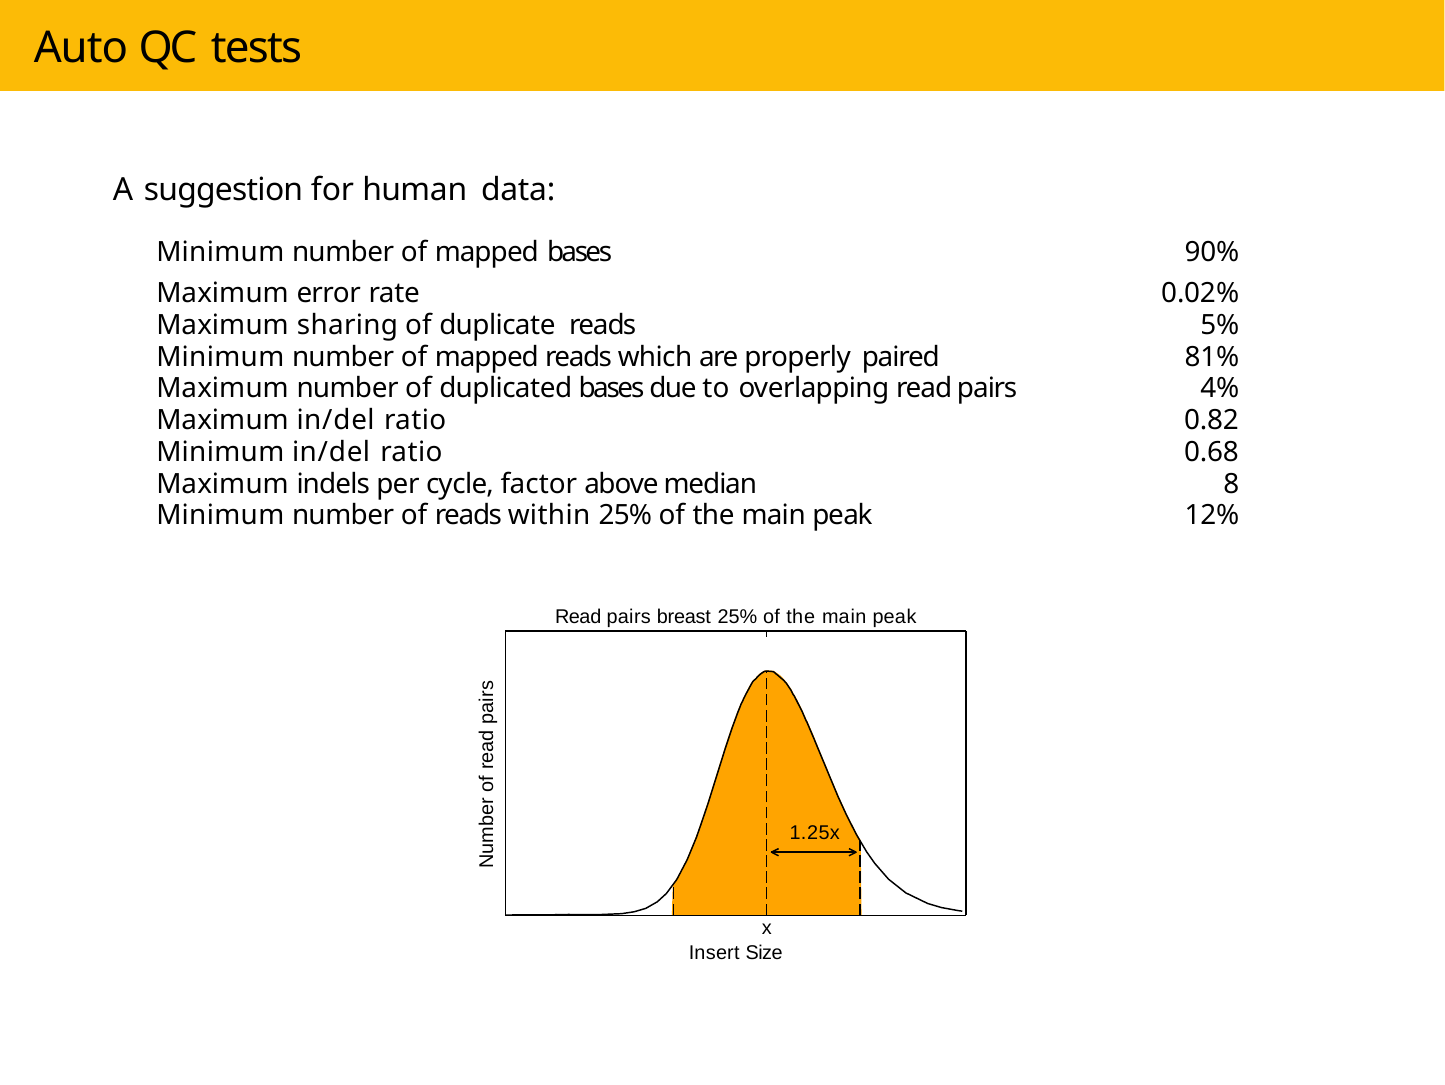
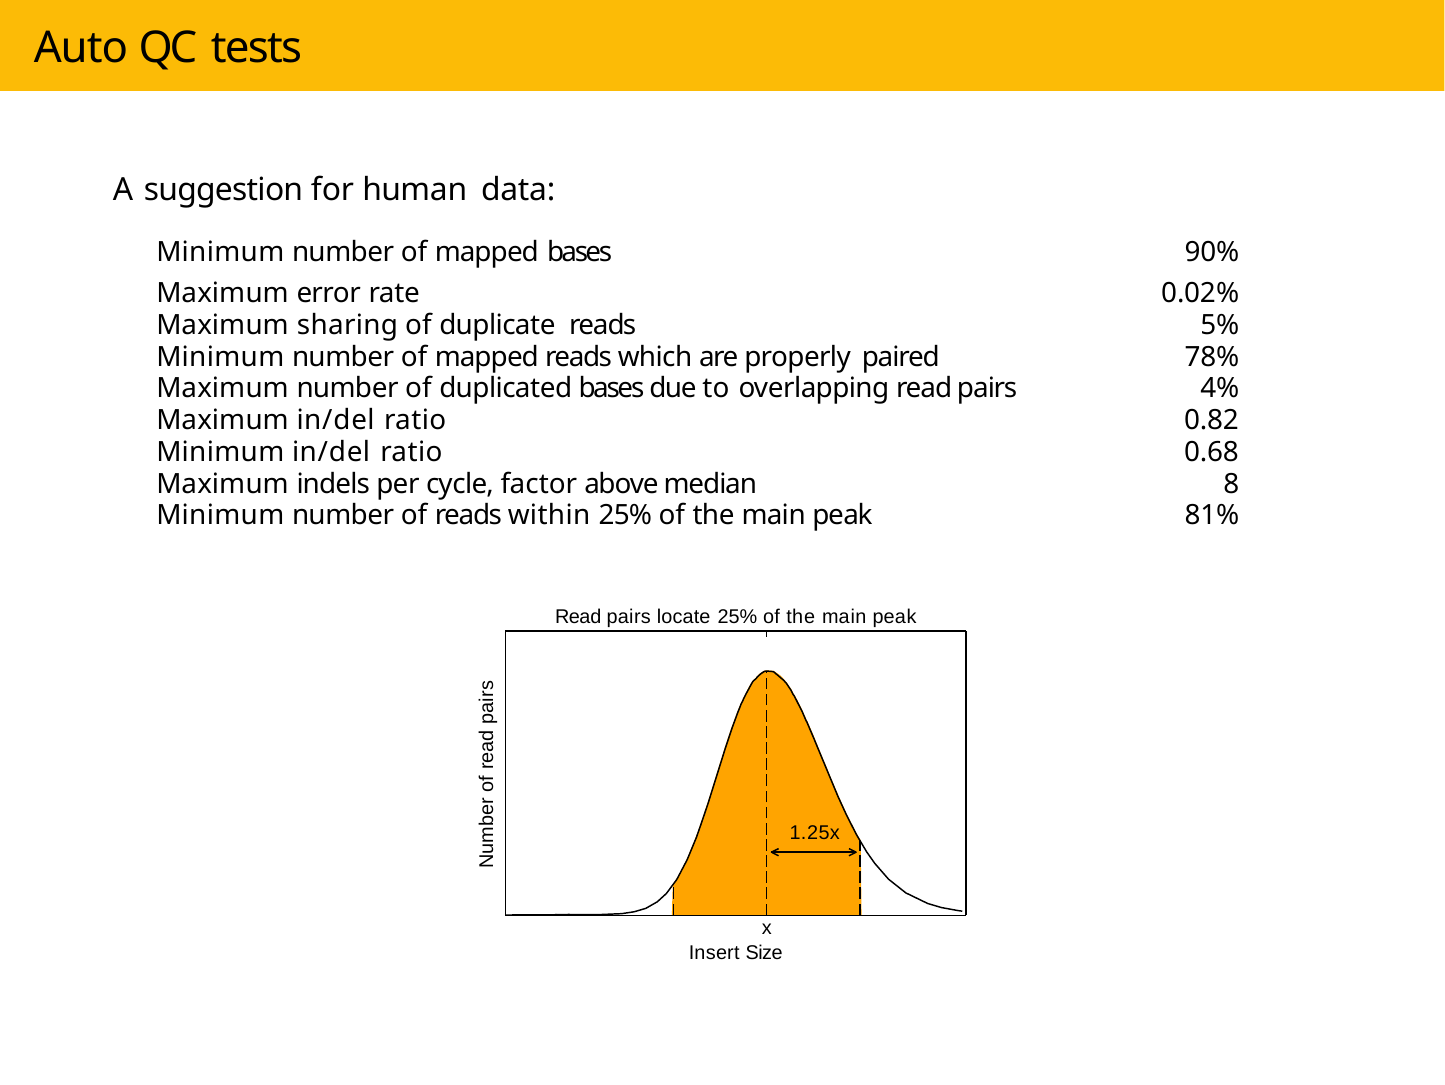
81%: 81% -> 78%
12%: 12% -> 81%
breast: breast -> locate
